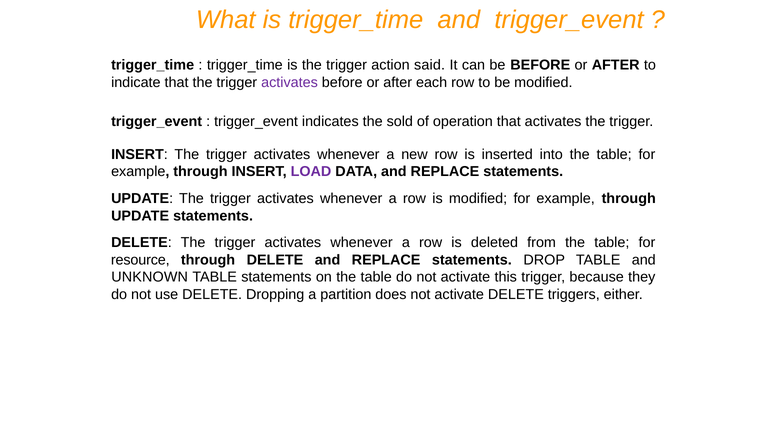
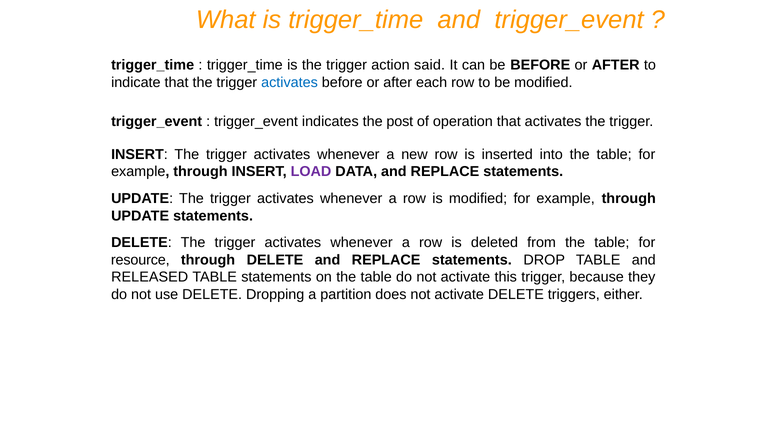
activates at (290, 82) colour: purple -> blue
sold: sold -> post
UNKNOWN: UNKNOWN -> RELEASED
